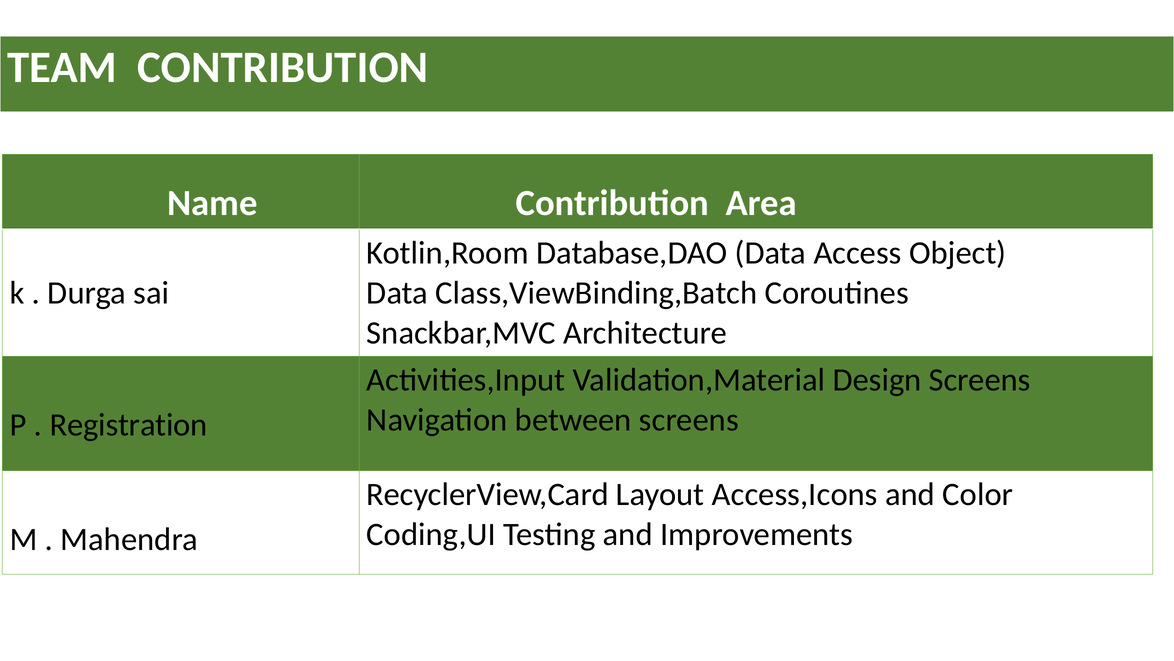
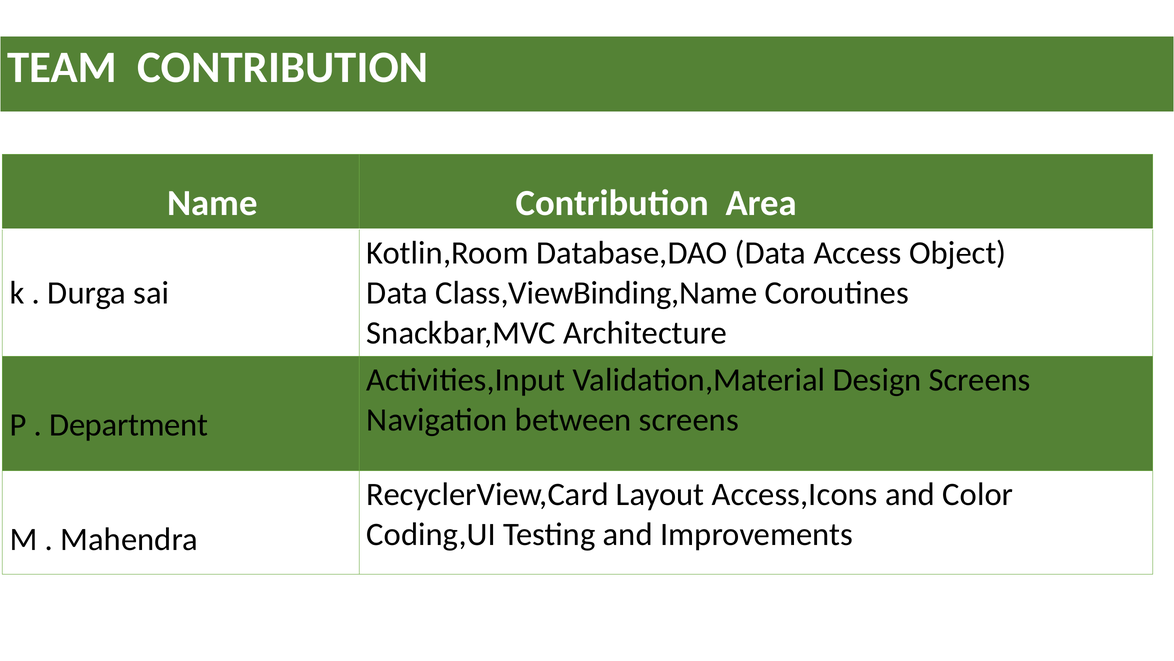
Class,ViewBinding,Batch: Class,ViewBinding,Batch -> Class,ViewBinding,Name
Registration: Registration -> Department
